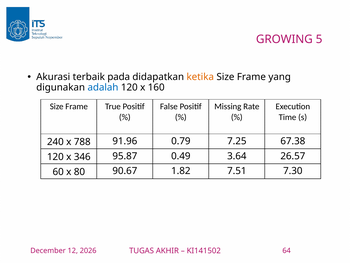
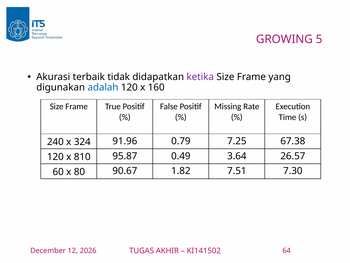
pada: pada -> tidak
ketika colour: orange -> purple
788: 788 -> 324
346: 346 -> 810
